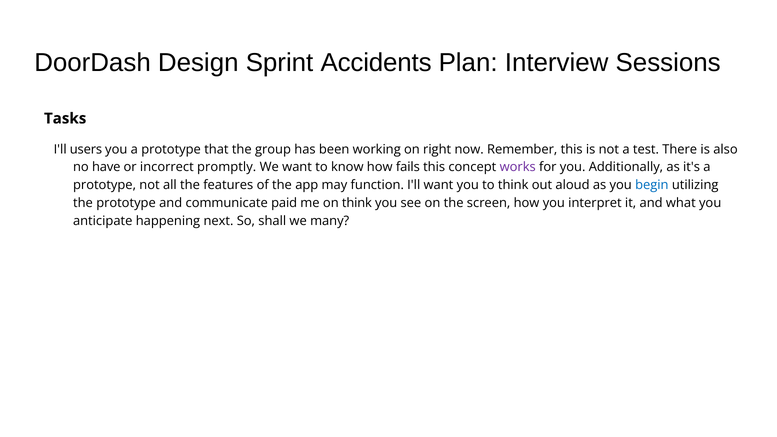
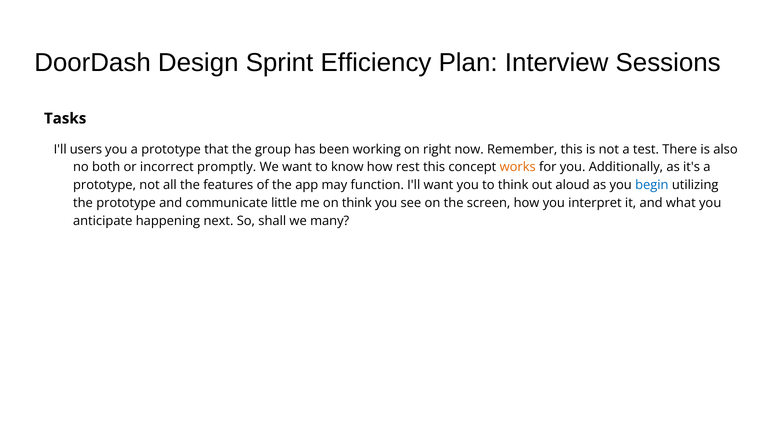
Accidents: Accidents -> Efficiency
have: have -> both
fails: fails -> rest
works colour: purple -> orange
paid: paid -> little
